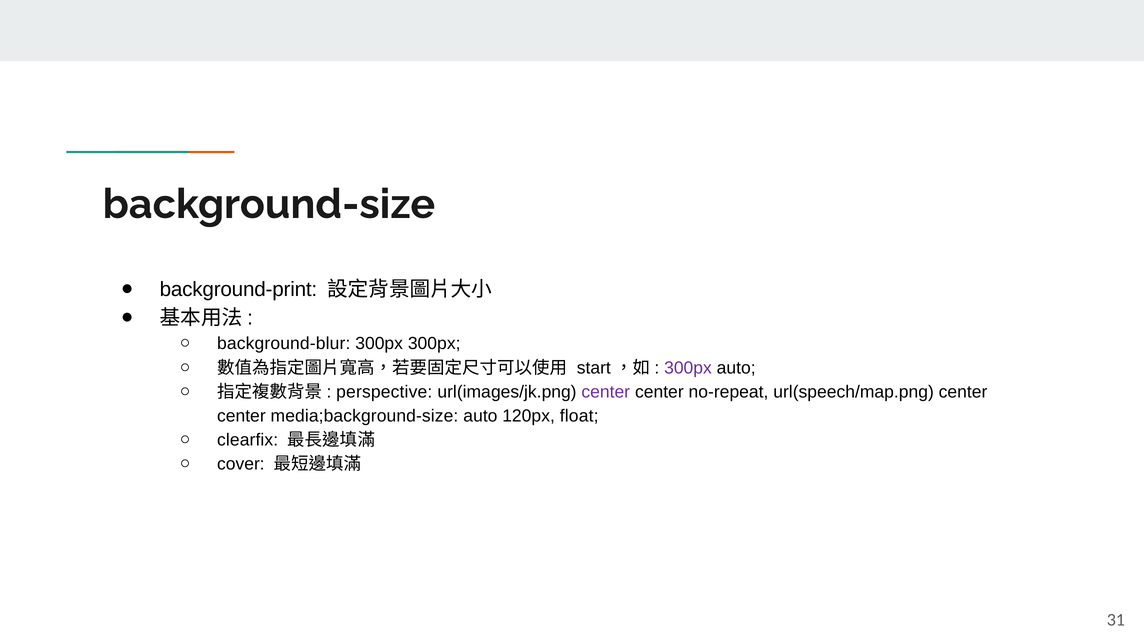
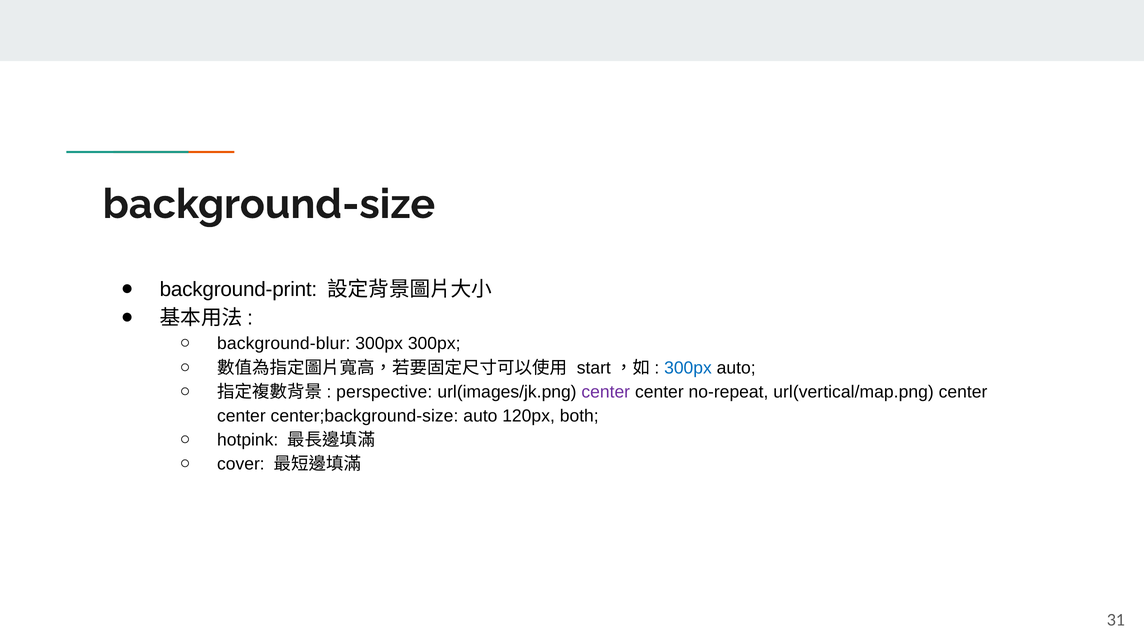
300px at (688, 367) colour: purple -> blue
url(speech/map.png: url(speech/map.png -> url(vertical/map.png
media;background-size: media;background-size -> center;background-size
float: float -> both
clearfix: clearfix -> hotpink
